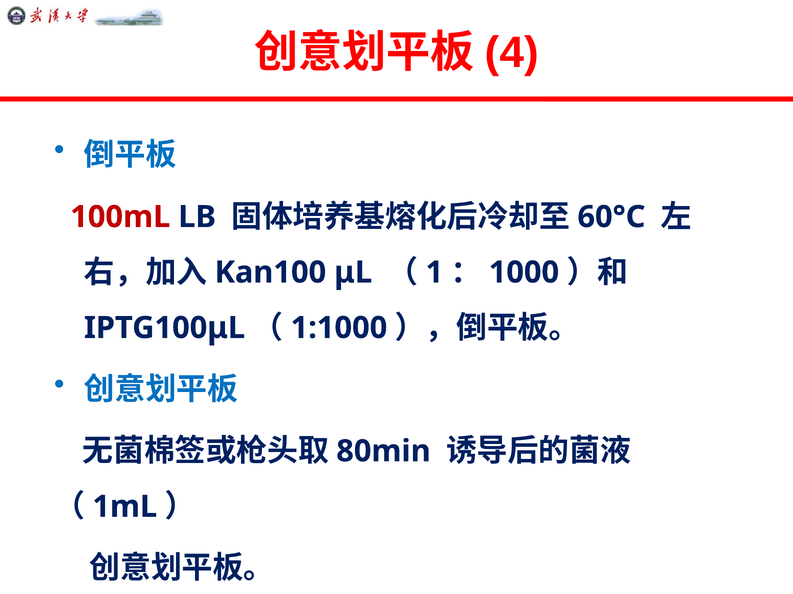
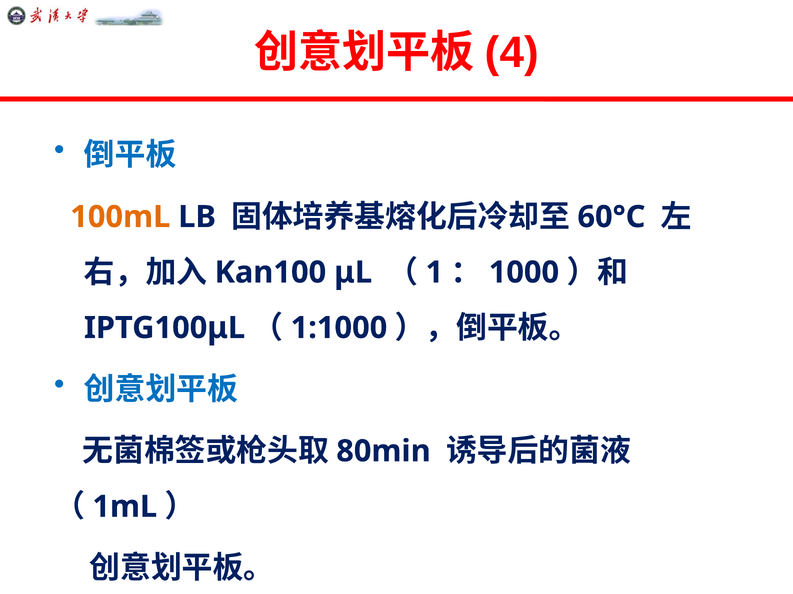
100mL colour: red -> orange
